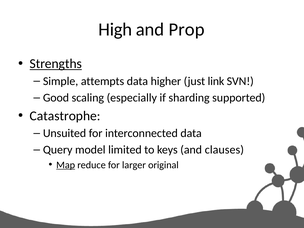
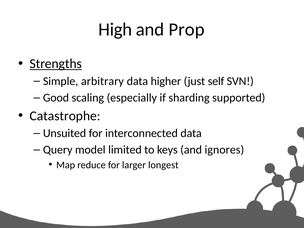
attempts: attempts -> arbitrary
link: link -> self
clauses: clauses -> ignores
Map underline: present -> none
original: original -> longest
